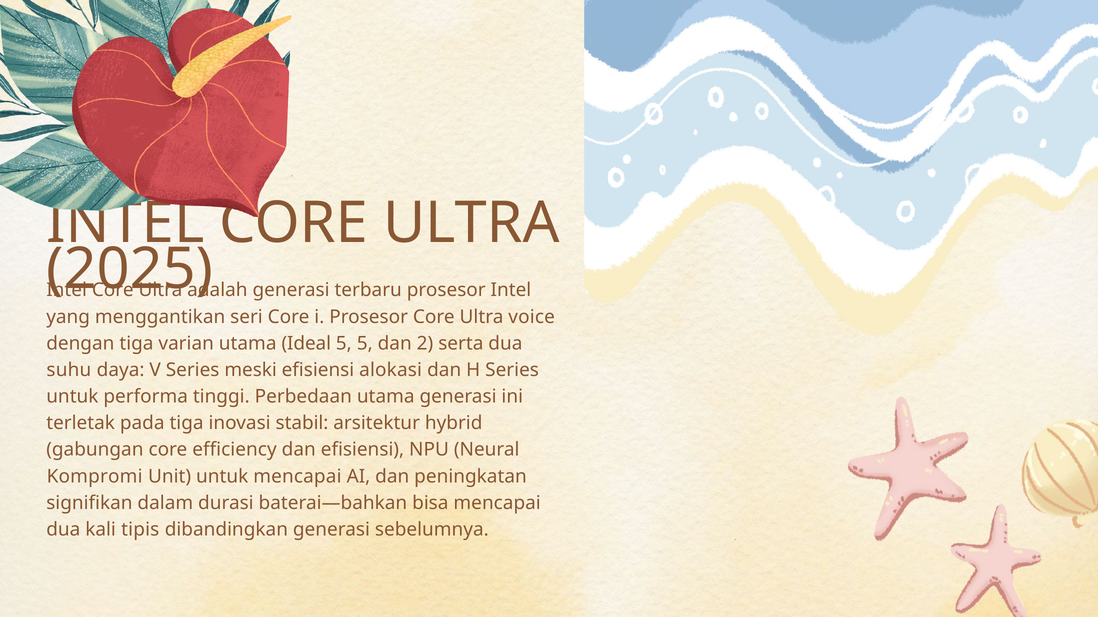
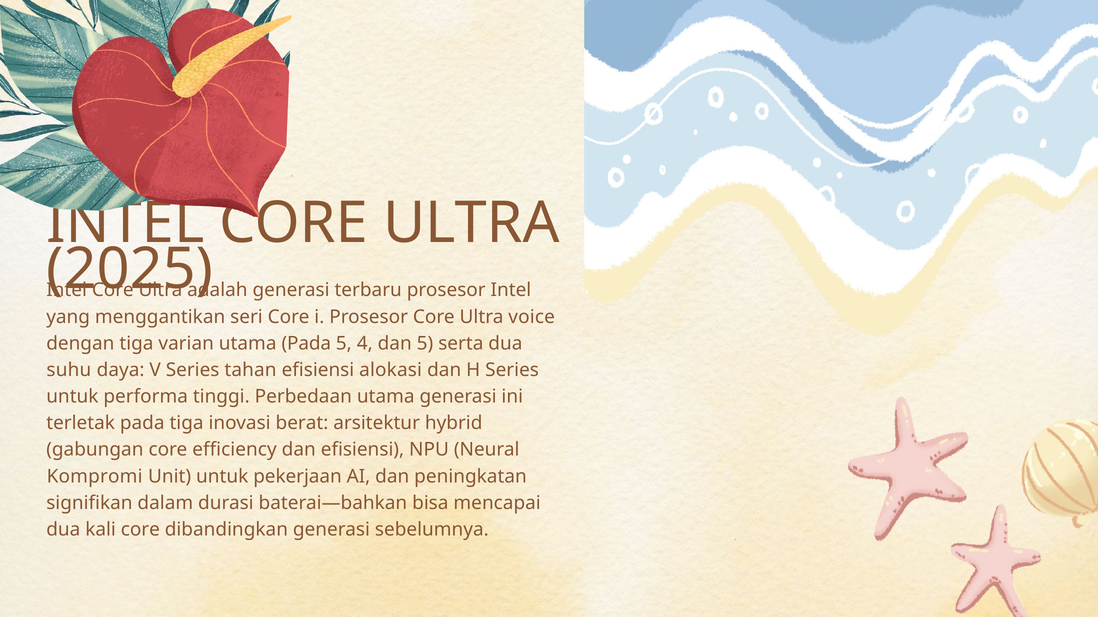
utama Ideal: Ideal -> Pada
5 5: 5 -> 4
dan 2: 2 -> 5
meski: meski -> tahan
stabil: stabil -> berat
untuk mencapai: mencapai -> pekerjaan
kali tipis: tipis -> core
